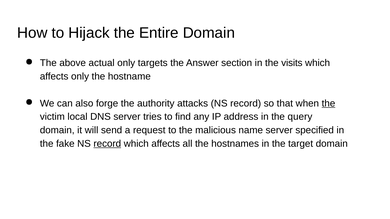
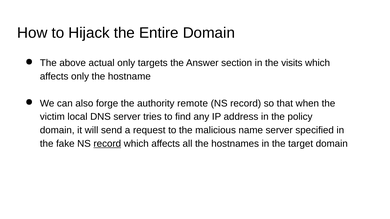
attacks: attacks -> remote
the at (328, 103) underline: present -> none
query: query -> policy
